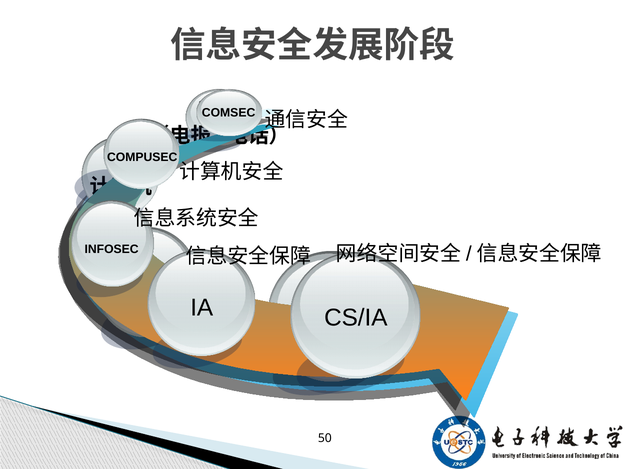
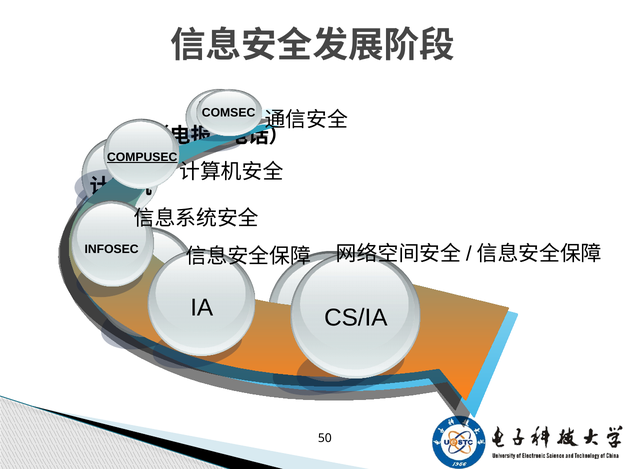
COMPUSEC underline: none -> present
